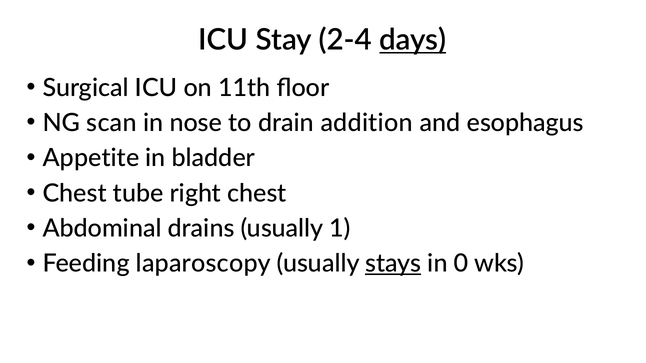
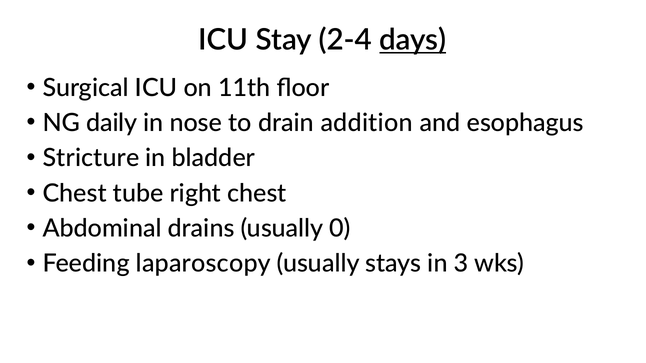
scan: scan -> daily
Appetite: Appetite -> Stricture
1: 1 -> 0
stays underline: present -> none
0: 0 -> 3
